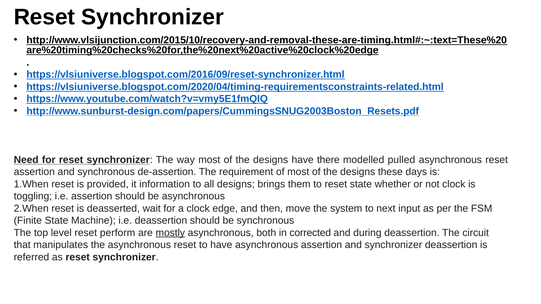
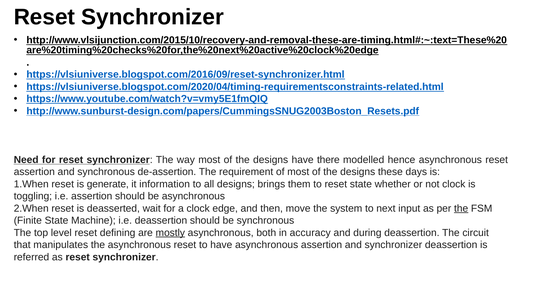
pulled: pulled -> hence
provided: provided -> generate
the at (461, 209) underline: none -> present
perform: perform -> defining
corrected: corrected -> accuracy
